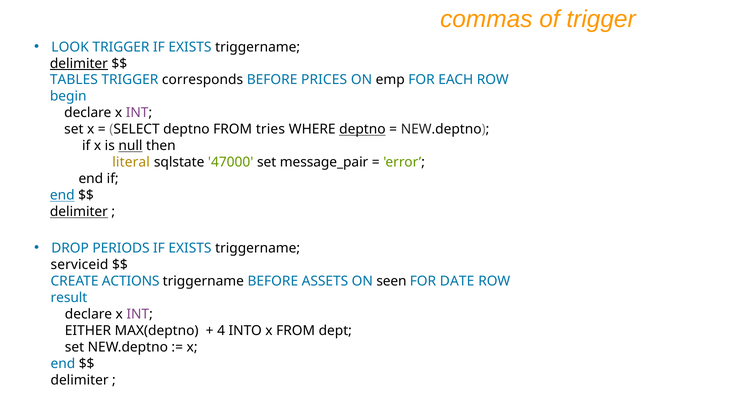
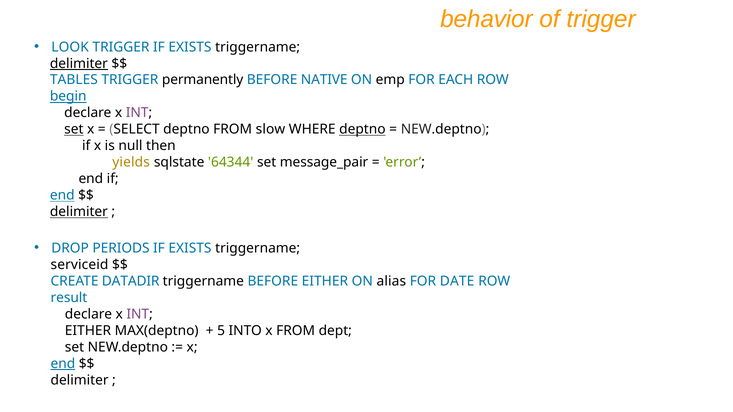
commas: commas -> behavior
corresponds: corresponds -> permanently
PRICES: PRICES -> NATIVE
begin underline: none -> present
set at (74, 130) underline: none -> present
tries: tries -> slow
null underline: present -> none
literal: literal -> yields
47000: 47000 -> 64344
ACTIONS: ACTIONS -> DATADIR
BEFORE ASSETS: ASSETS -> EITHER
seen: seen -> alias
4: 4 -> 5
end at (63, 364) underline: none -> present
